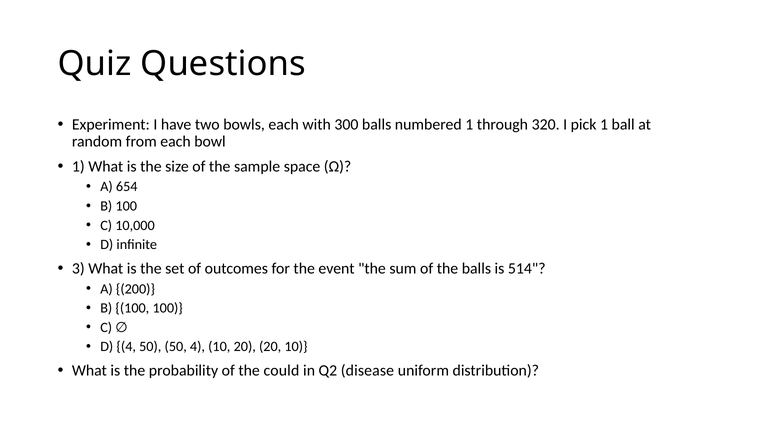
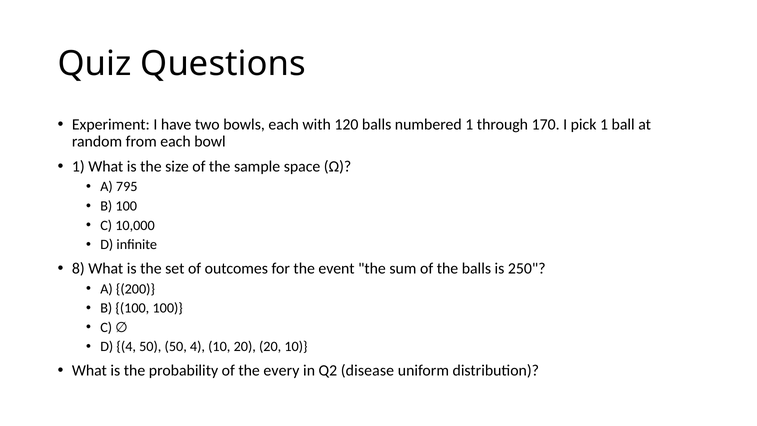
300: 300 -> 120
320: 320 -> 170
654: 654 -> 795
3: 3 -> 8
514: 514 -> 250
could: could -> every
